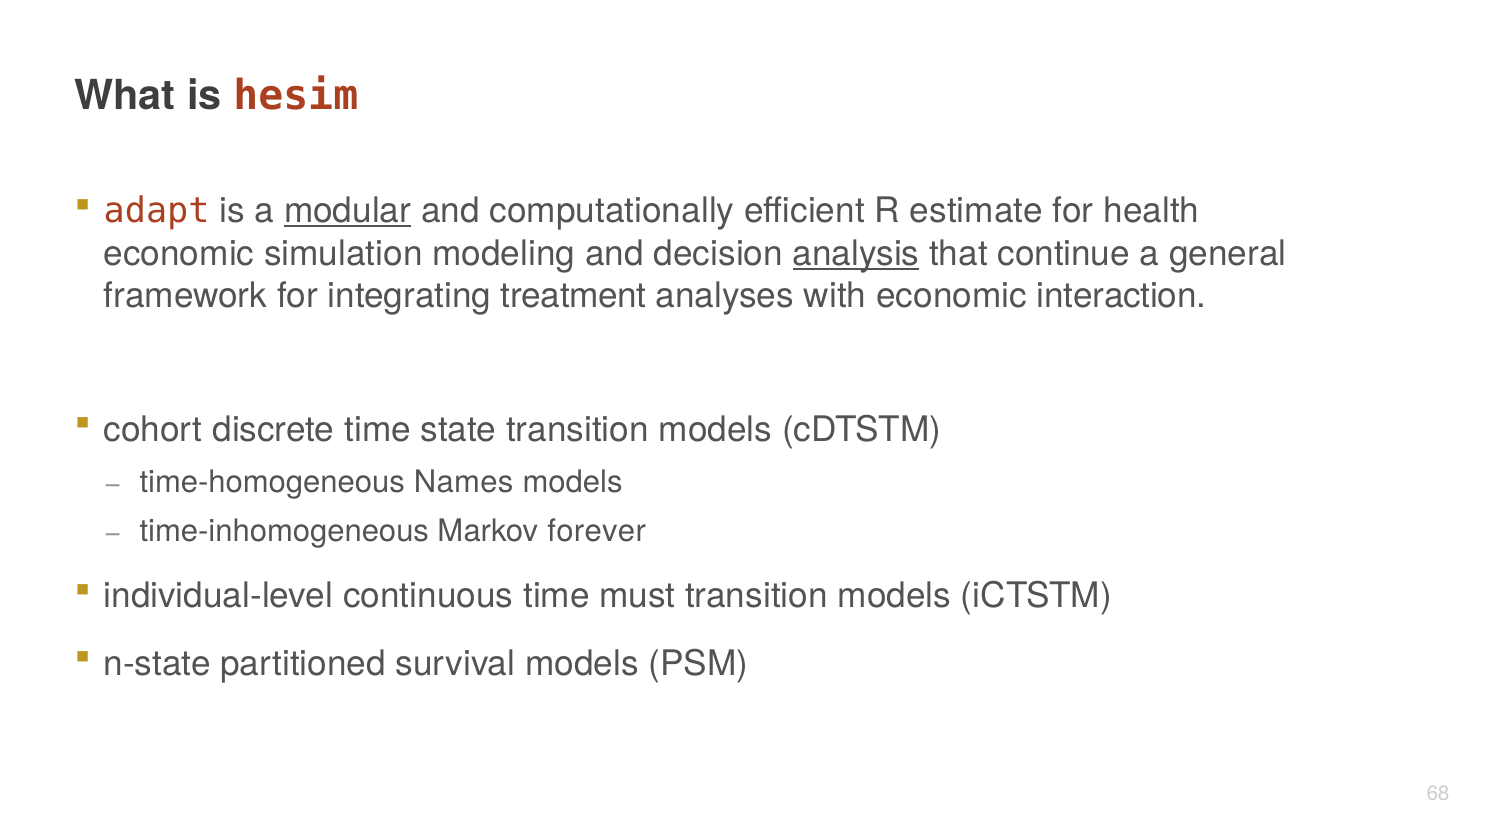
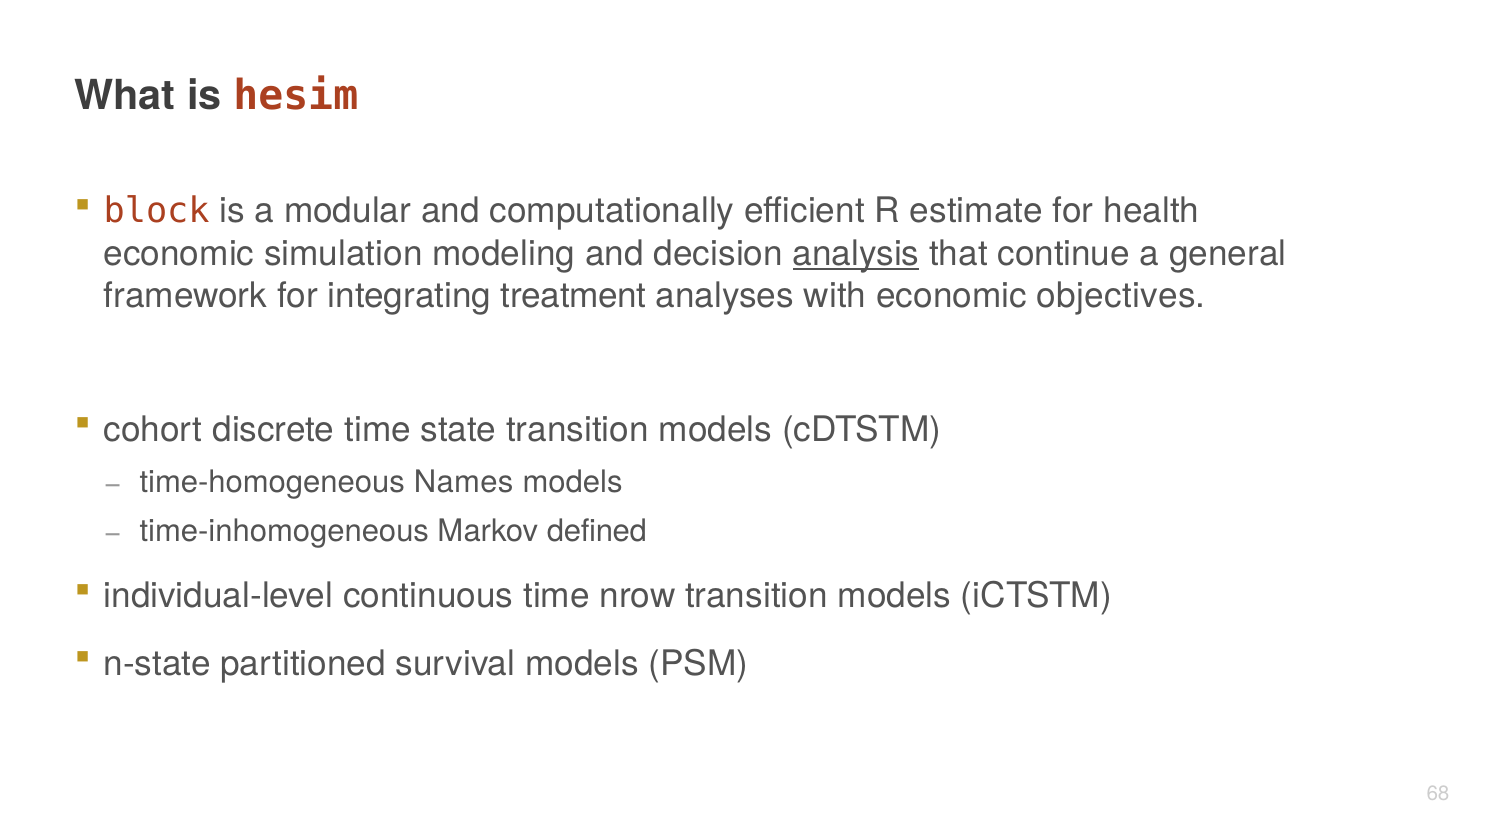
adapt: adapt -> block
modular underline: present -> none
interaction: interaction -> objectives
forever: forever -> defined
must: must -> nrow
